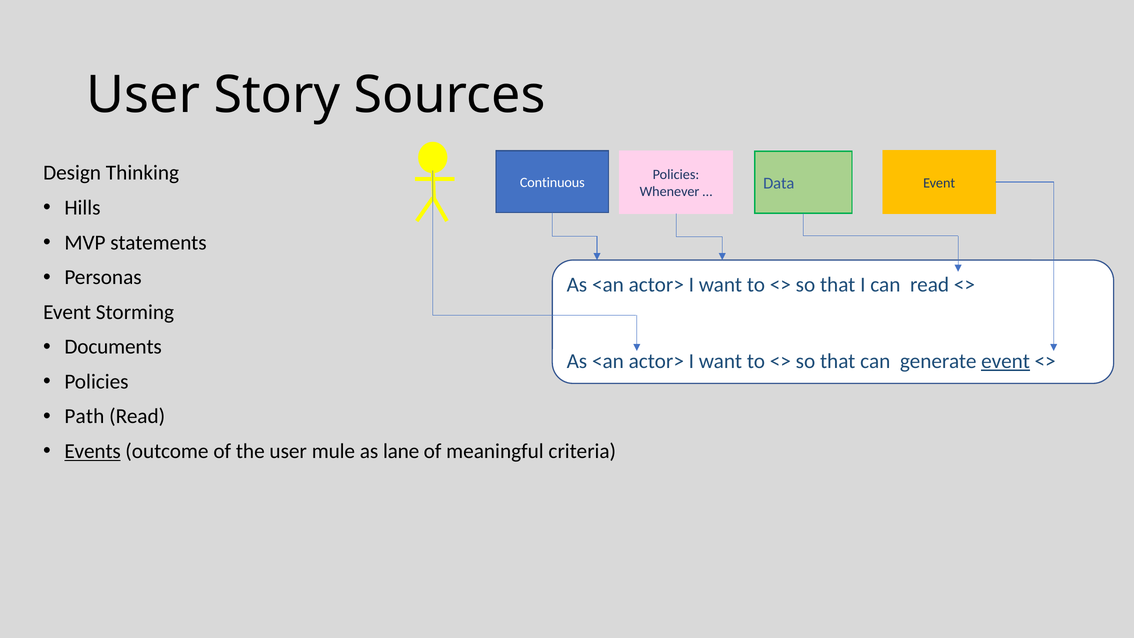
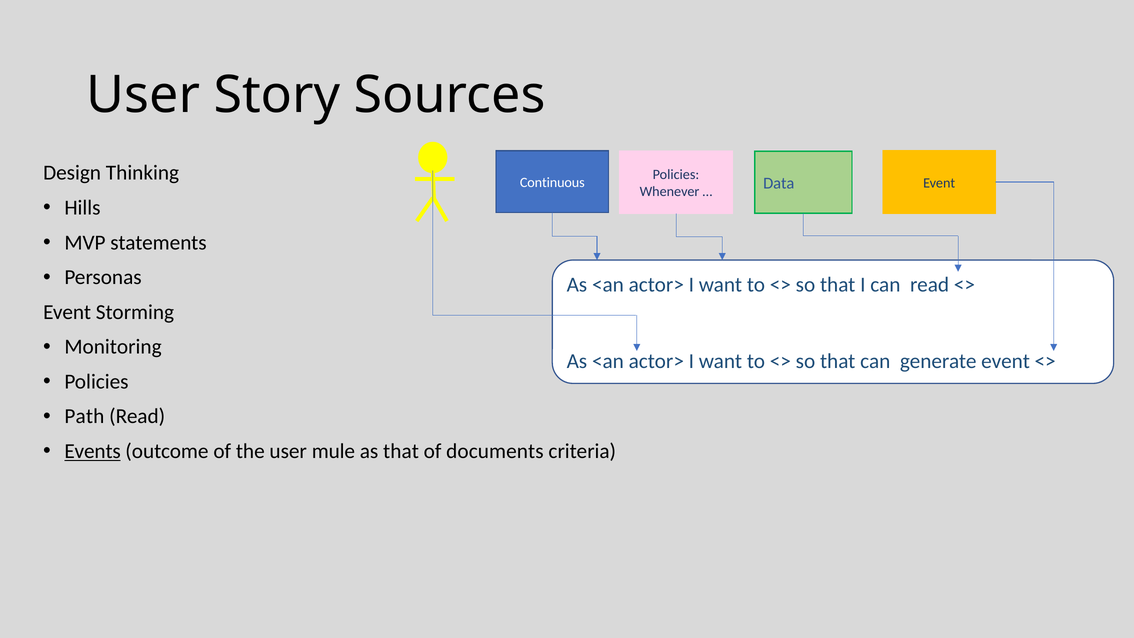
Documents: Documents -> Monitoring
event at (1006, 361) underline: present -> none
as lane: lane -> that
meaningful: meaningful -> documents
